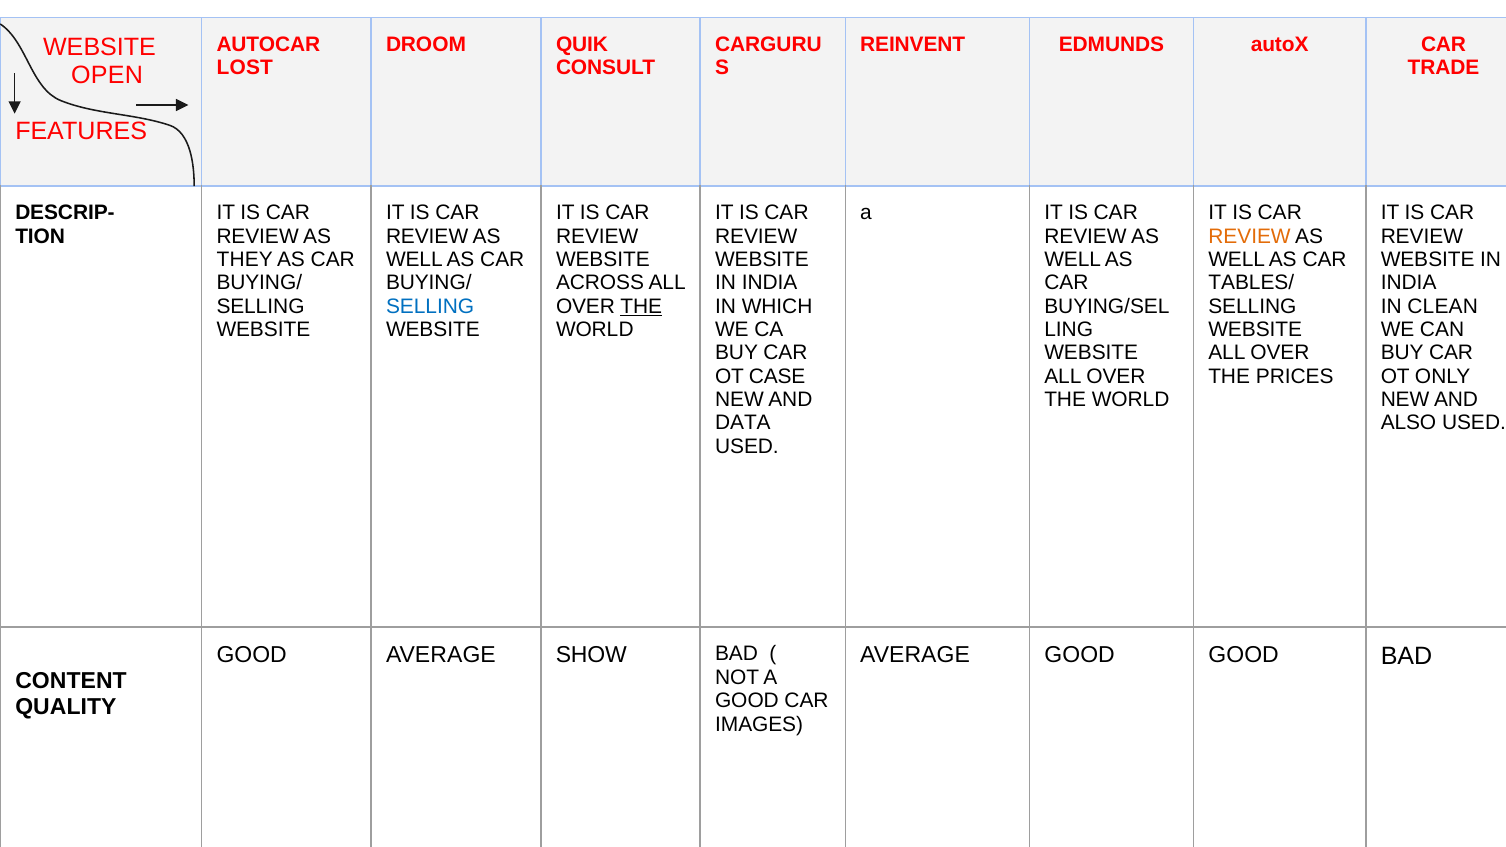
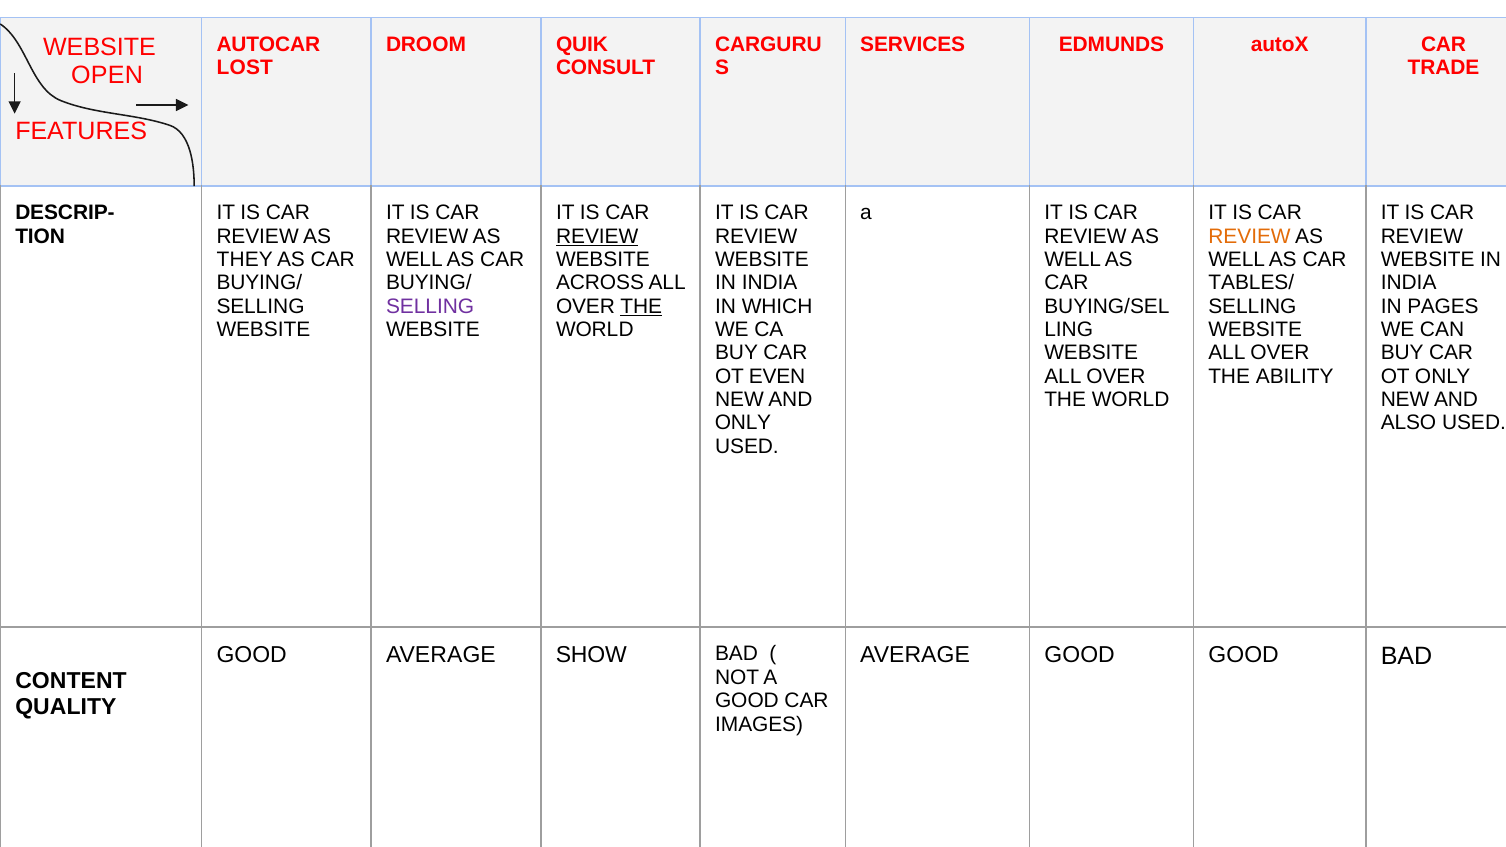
REINVENT: REINVENT -> SERVICES
REVIEW at (597, 236) underline: none -> present
SELLING at (430, 306) colour: blue -> purple
CLEAN: CLEAN -> PAGES
CASE: CASE -> EVEN
PRICES: PRICES -> ABILITY
DATA at (743, 423): DATA -> ONLY
